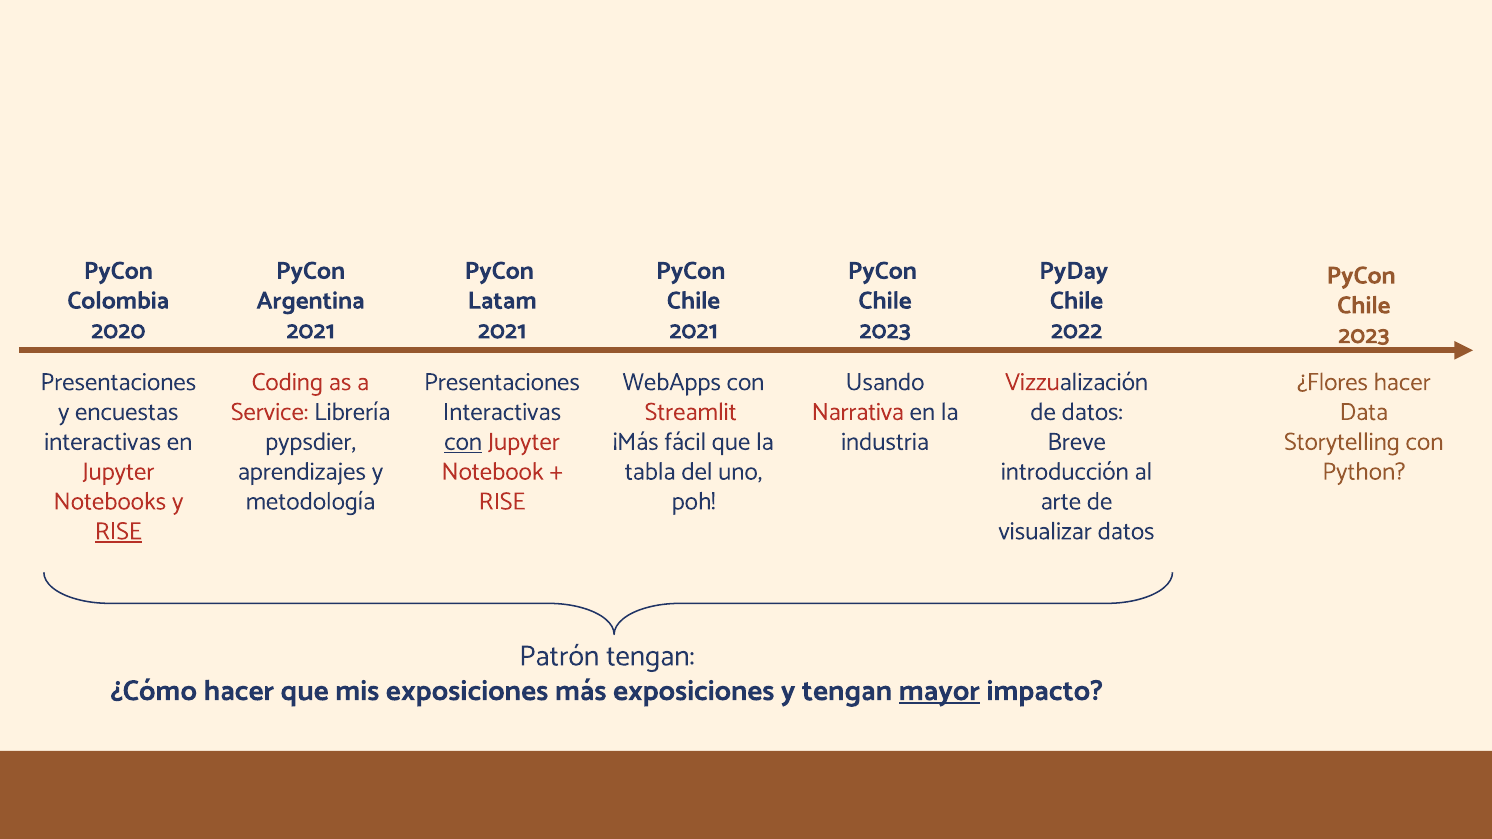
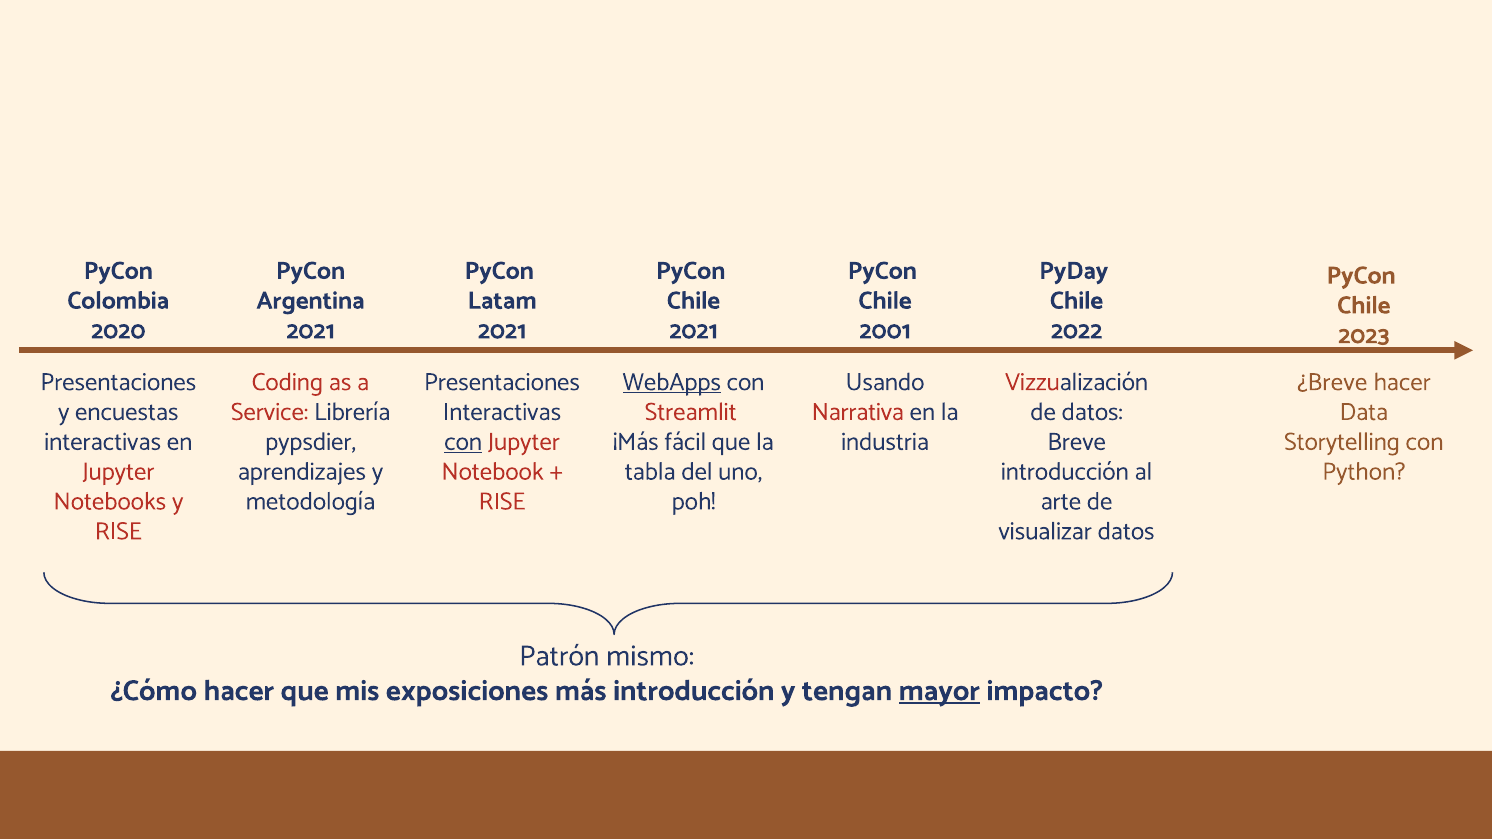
2023 at (885, 330): 2023 -> 2001
WebApps underline: none -> present
¿Flores: ¿Flores -> ¿Breve
RISE at (118, 531) underline: present -> none
Patrón tengan: tengan -> mismo
más exposiciones: exposiciones -> introducción
